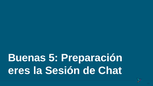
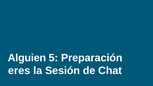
Buenas: Buenas -> Alguien
